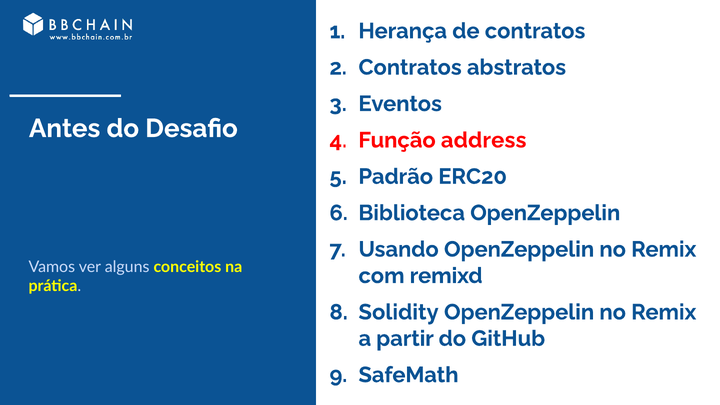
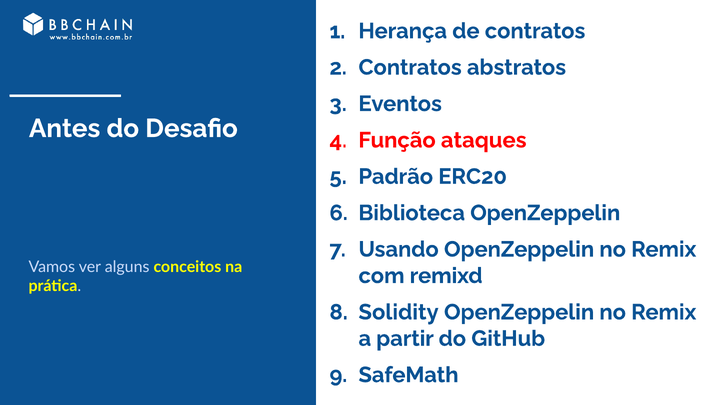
address: address -> ataques
